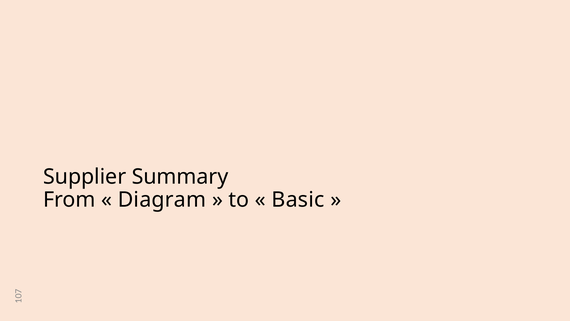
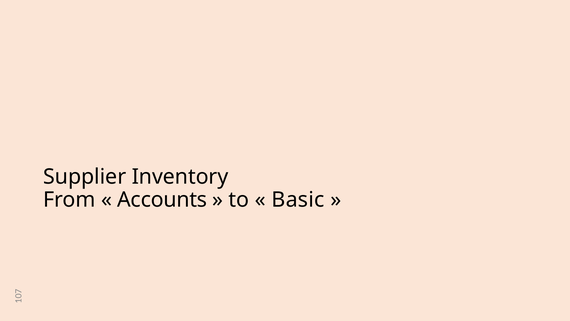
Summary: Summary -> Inventory
Diagram: Diagram -> Accounts
